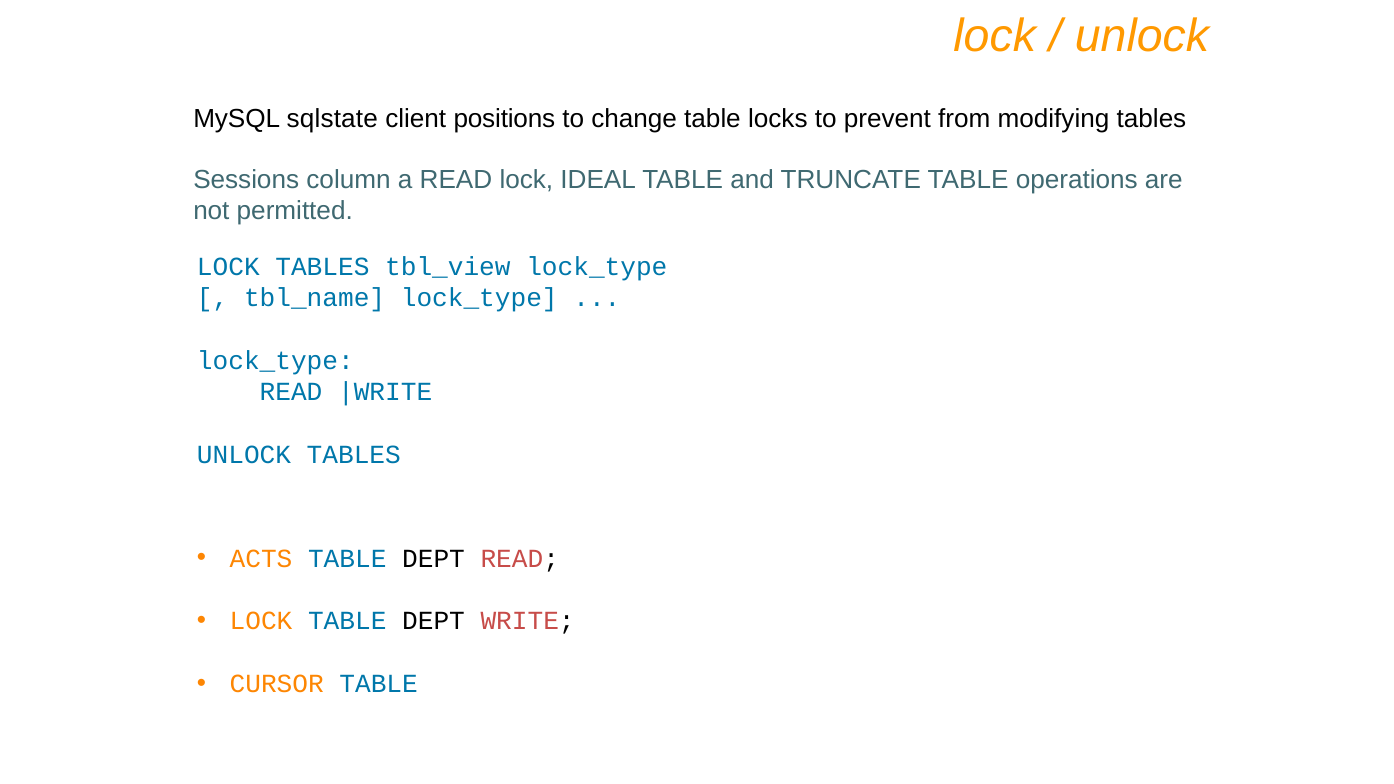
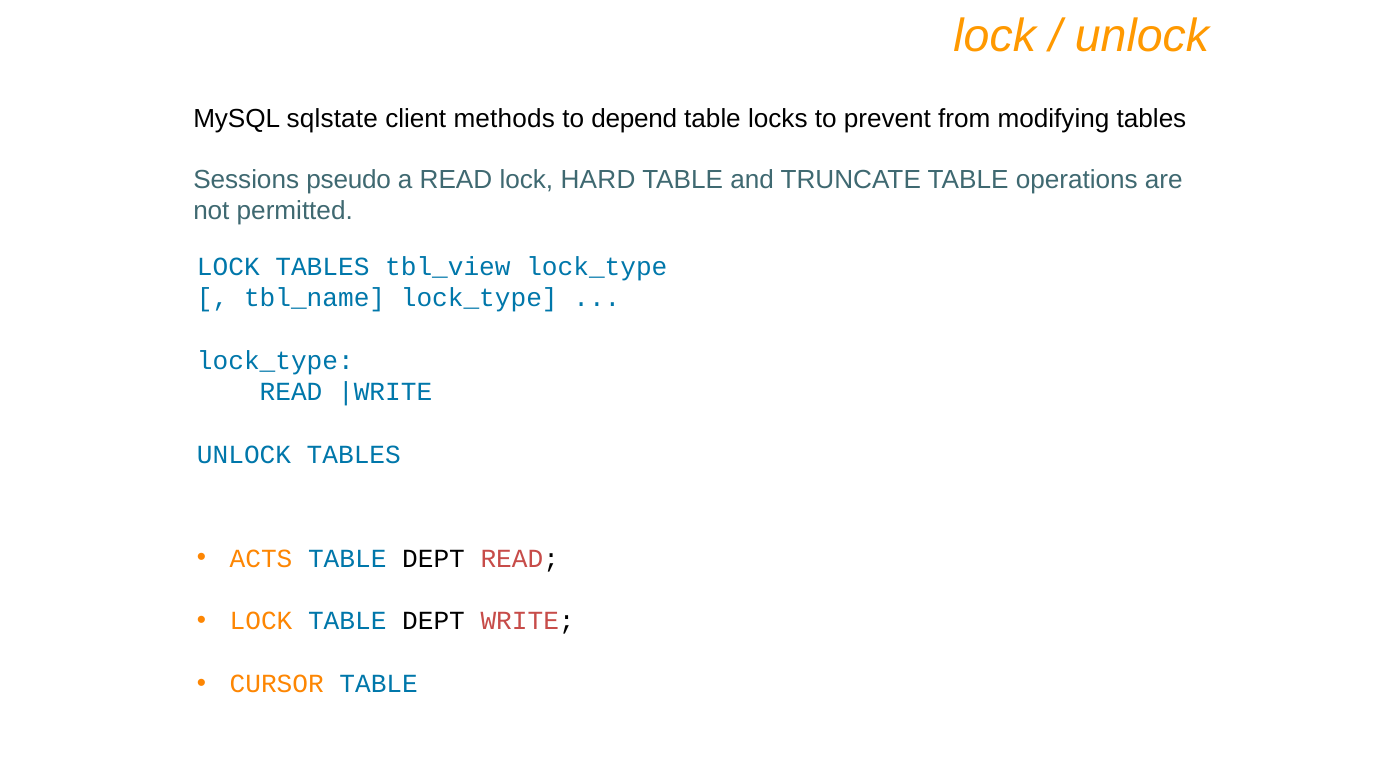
positions: positions -> methods
change: change -> depend
column: column -> pseudo
IDEAL: IDEAL -> HARD
